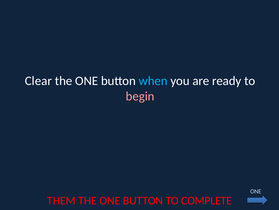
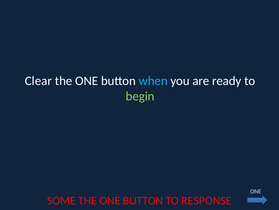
begin colour: pink -> light green
THEM: THEM -> SOME
COMPLETE: COMPLETE -> RESPONSE
